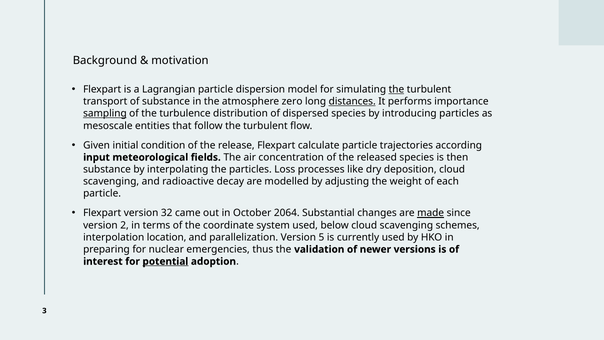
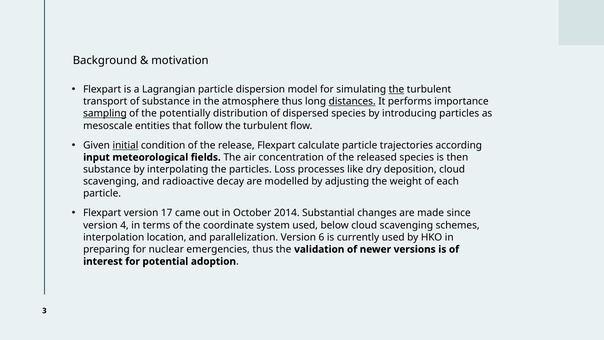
atmosphere zero: zero -> thus
turbulence: turbulence -> potentially
initial underline: none -> present
32: 32 -> 17
2064: 2064 -> 2014
made underline: present -> none
2: 2 -> 4
5: 5 -> 6
potential underline: present -> none
